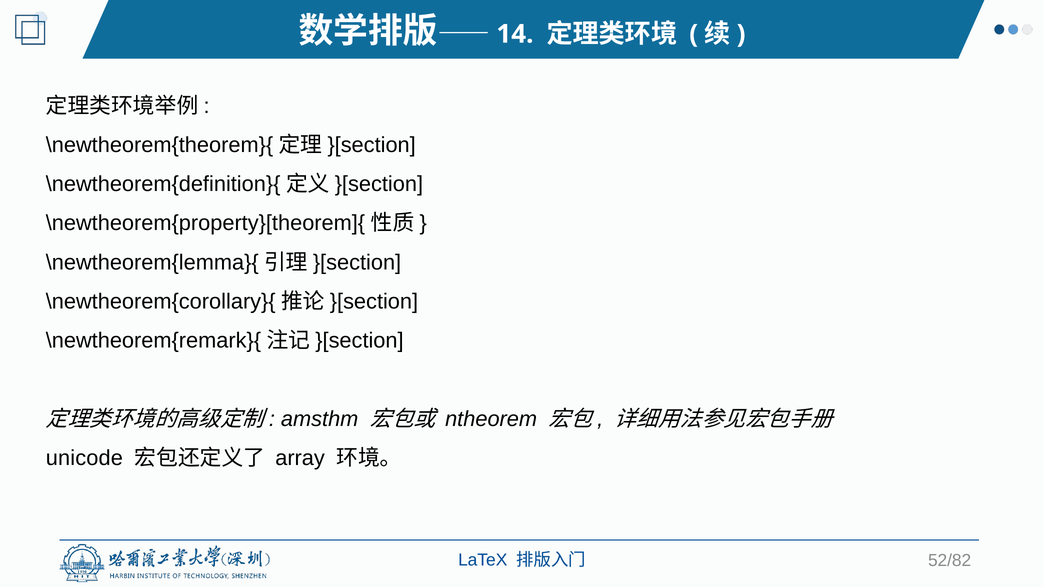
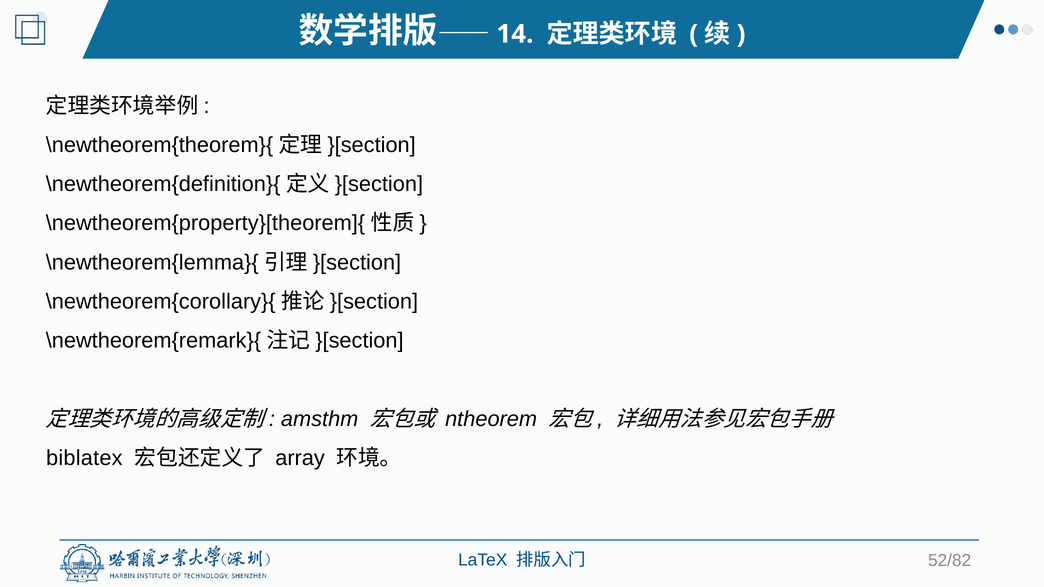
unicode: unicode -> biblatex
